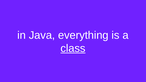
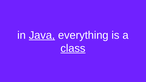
Java underline: none -> present
